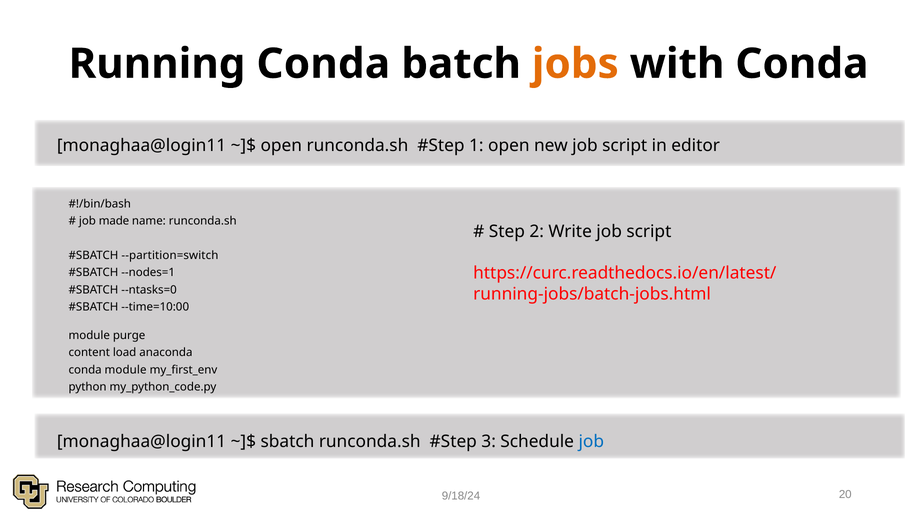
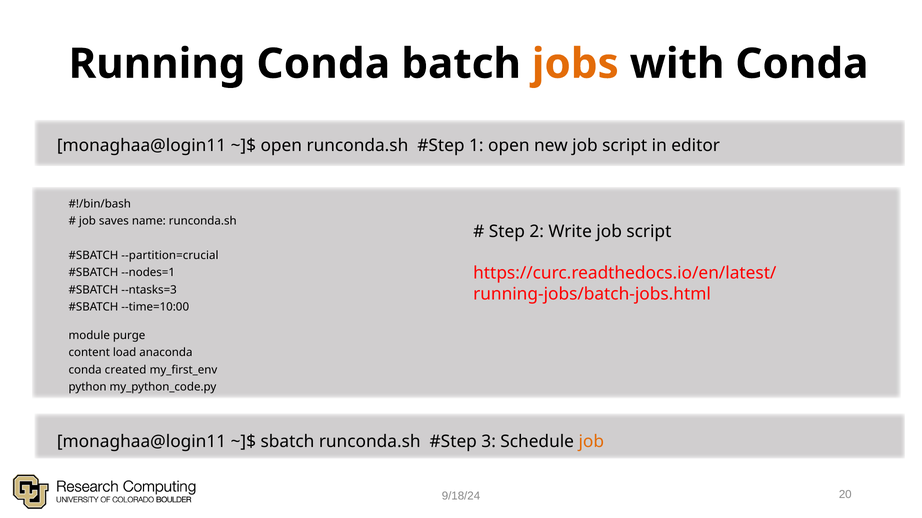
made: made -> saves
--partition=switch: --partition=switch -> --partition=crucial
--ntasks=0: --ntasks=0 -> --ntasks=3
conda module: module -> created
job at (591, 442) colour: blue -> orange
